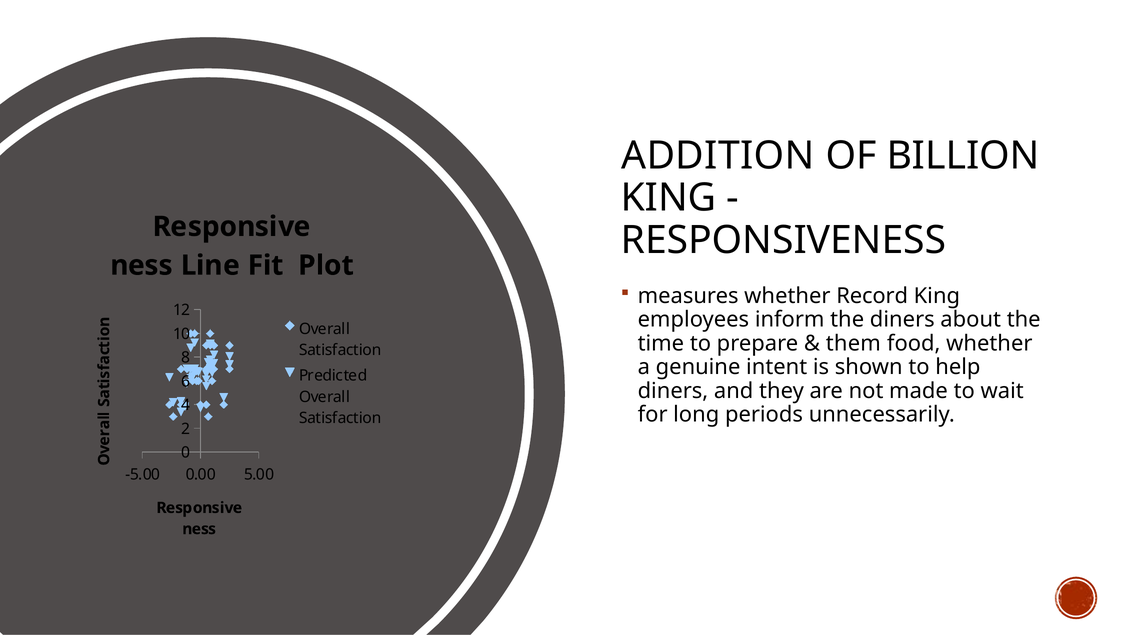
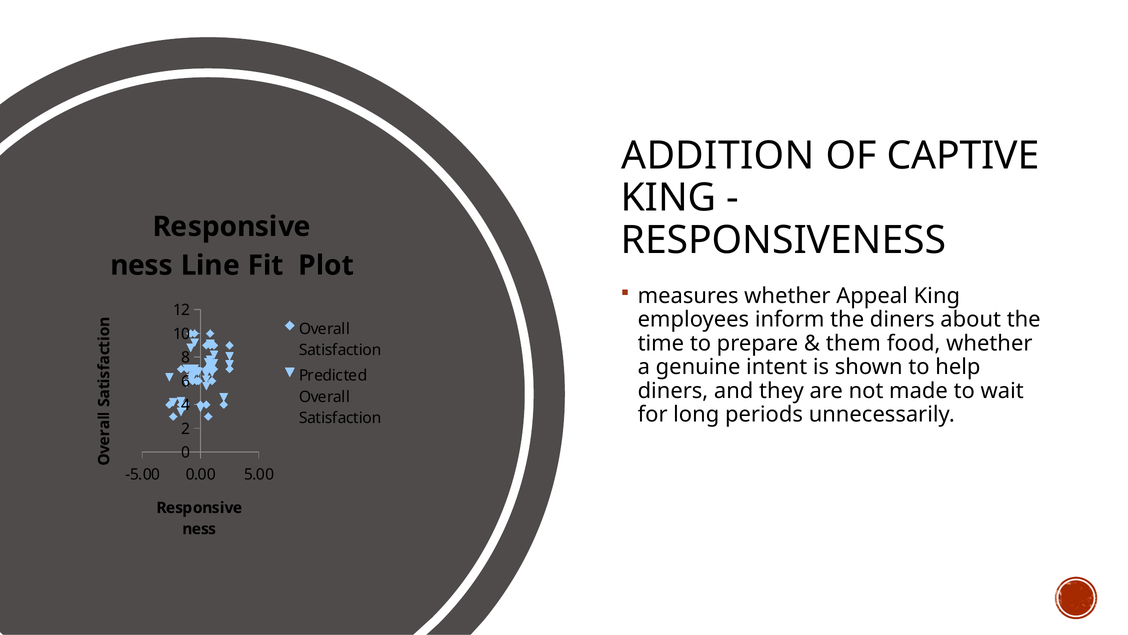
BILLION: BILLION -> CAPTIVE
Record: Record -> Appeal
